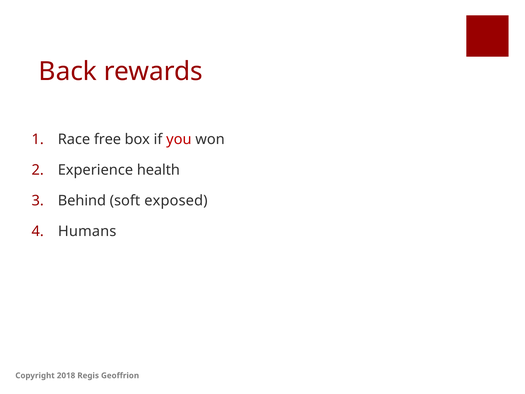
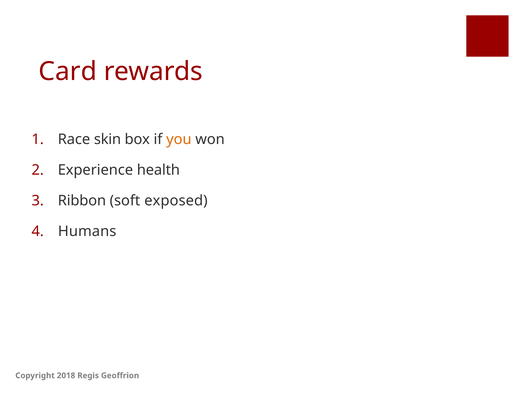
Back: Back -> Card
free: free -> skin
you colour: red -> orange
Behind: Behind -> Ribbon
